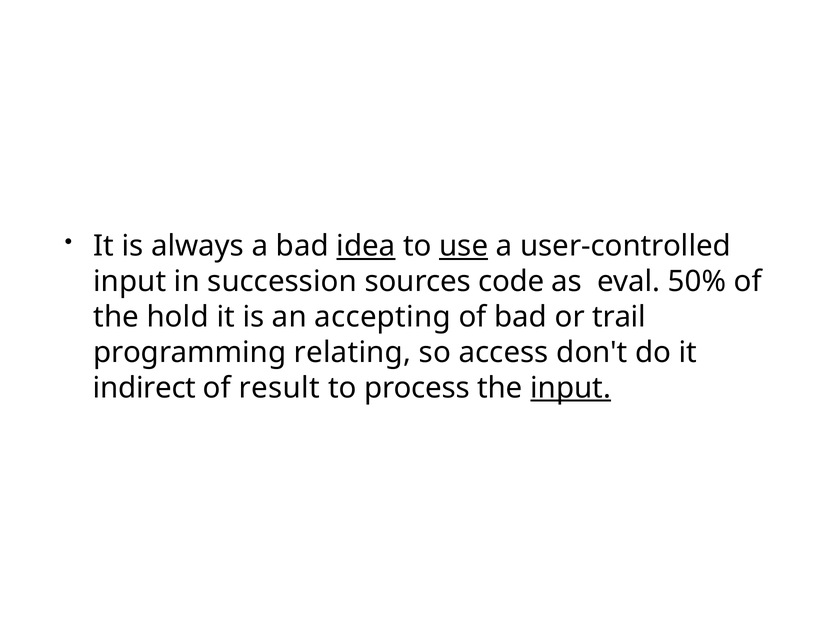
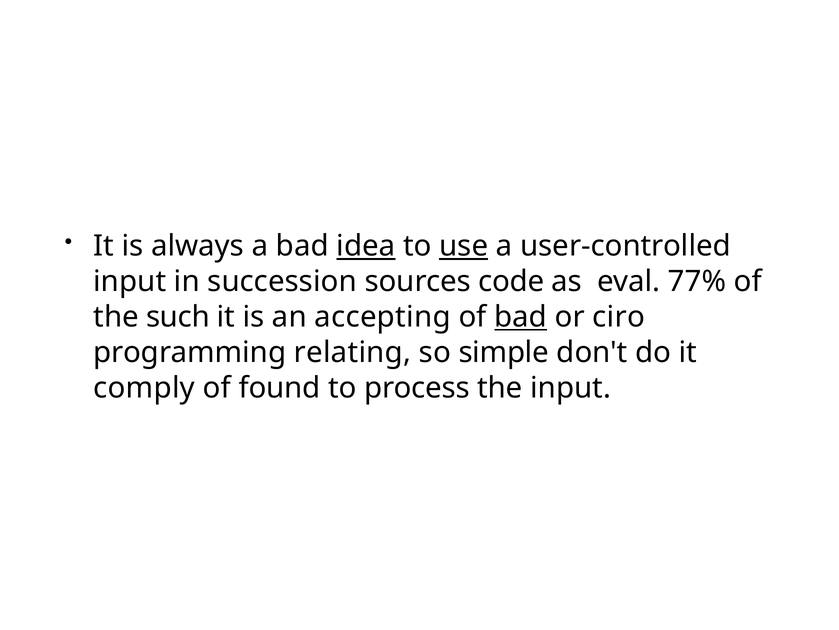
50%: 50% -> 77%
hold: hold -> such
bad at (521, 317) underline: none -> present
trail: trail -> ciro
access: access -> simple
indirect: indirect -> comply
result: result -> found
input at (571, 387) underline: present -> none
